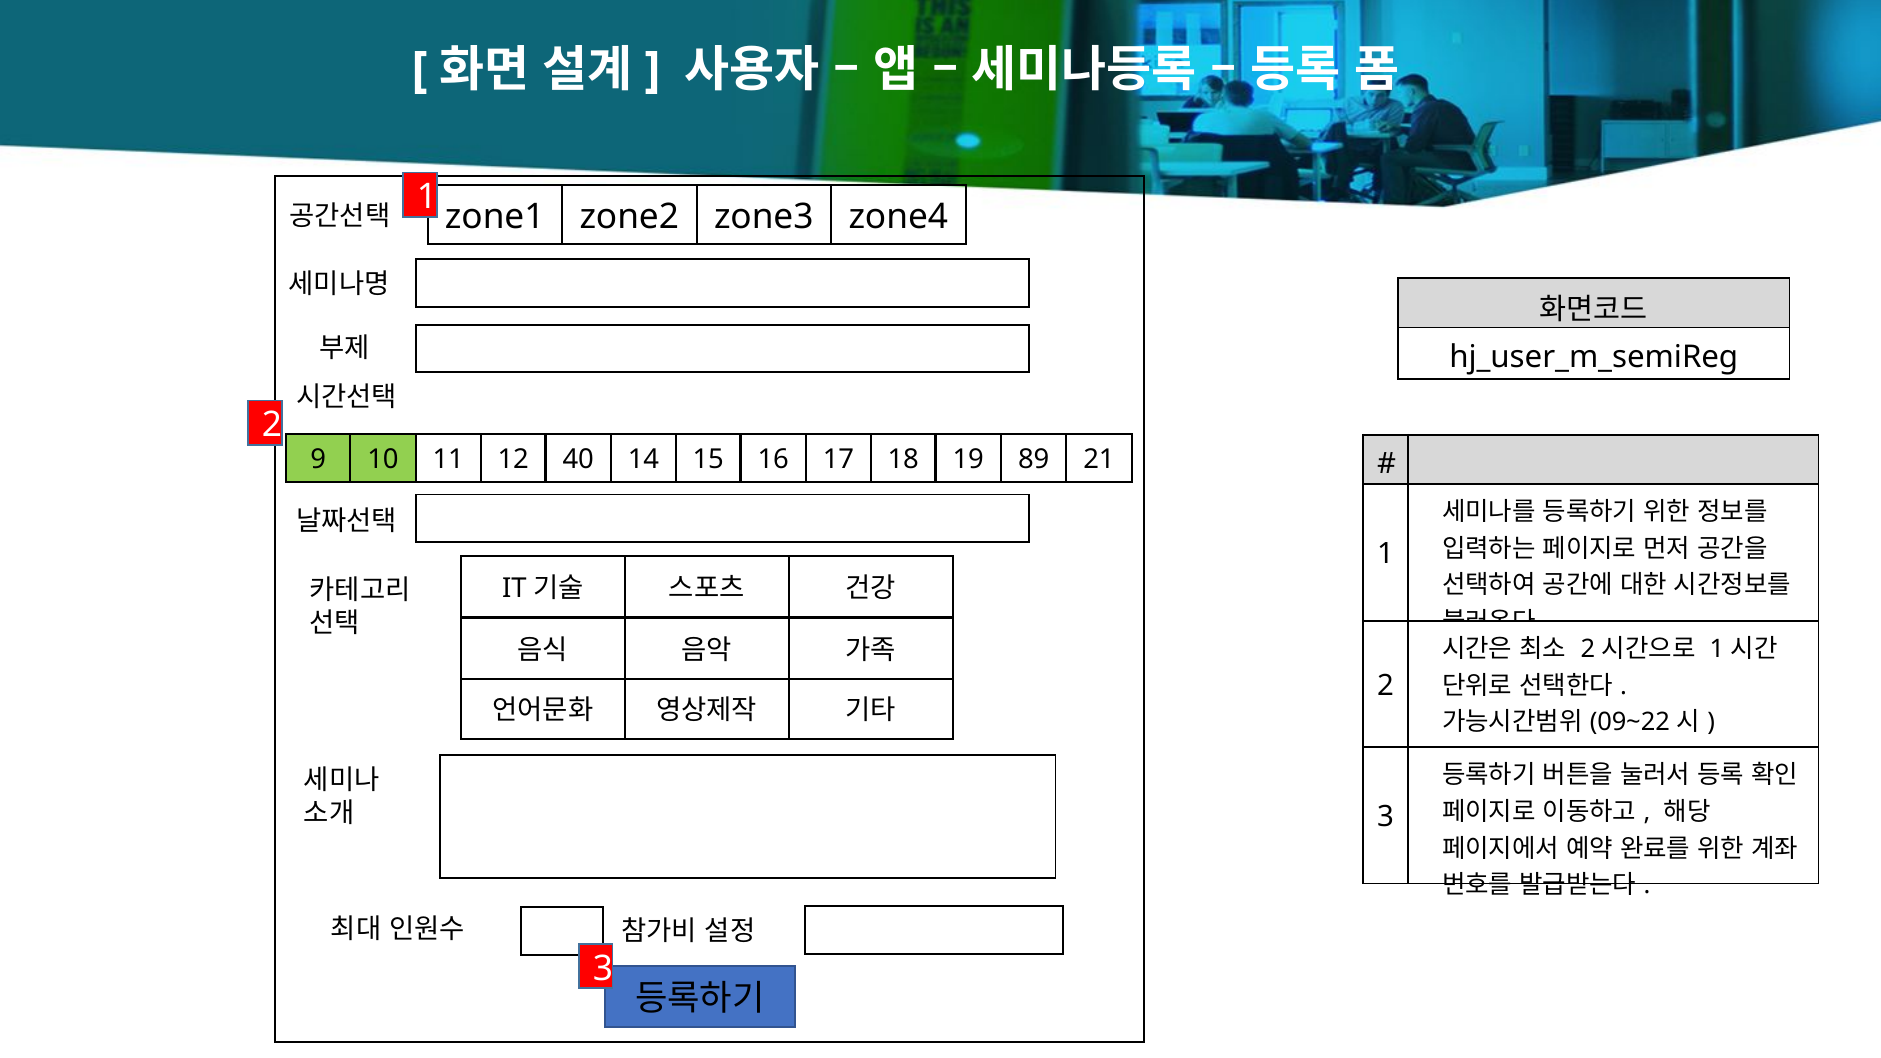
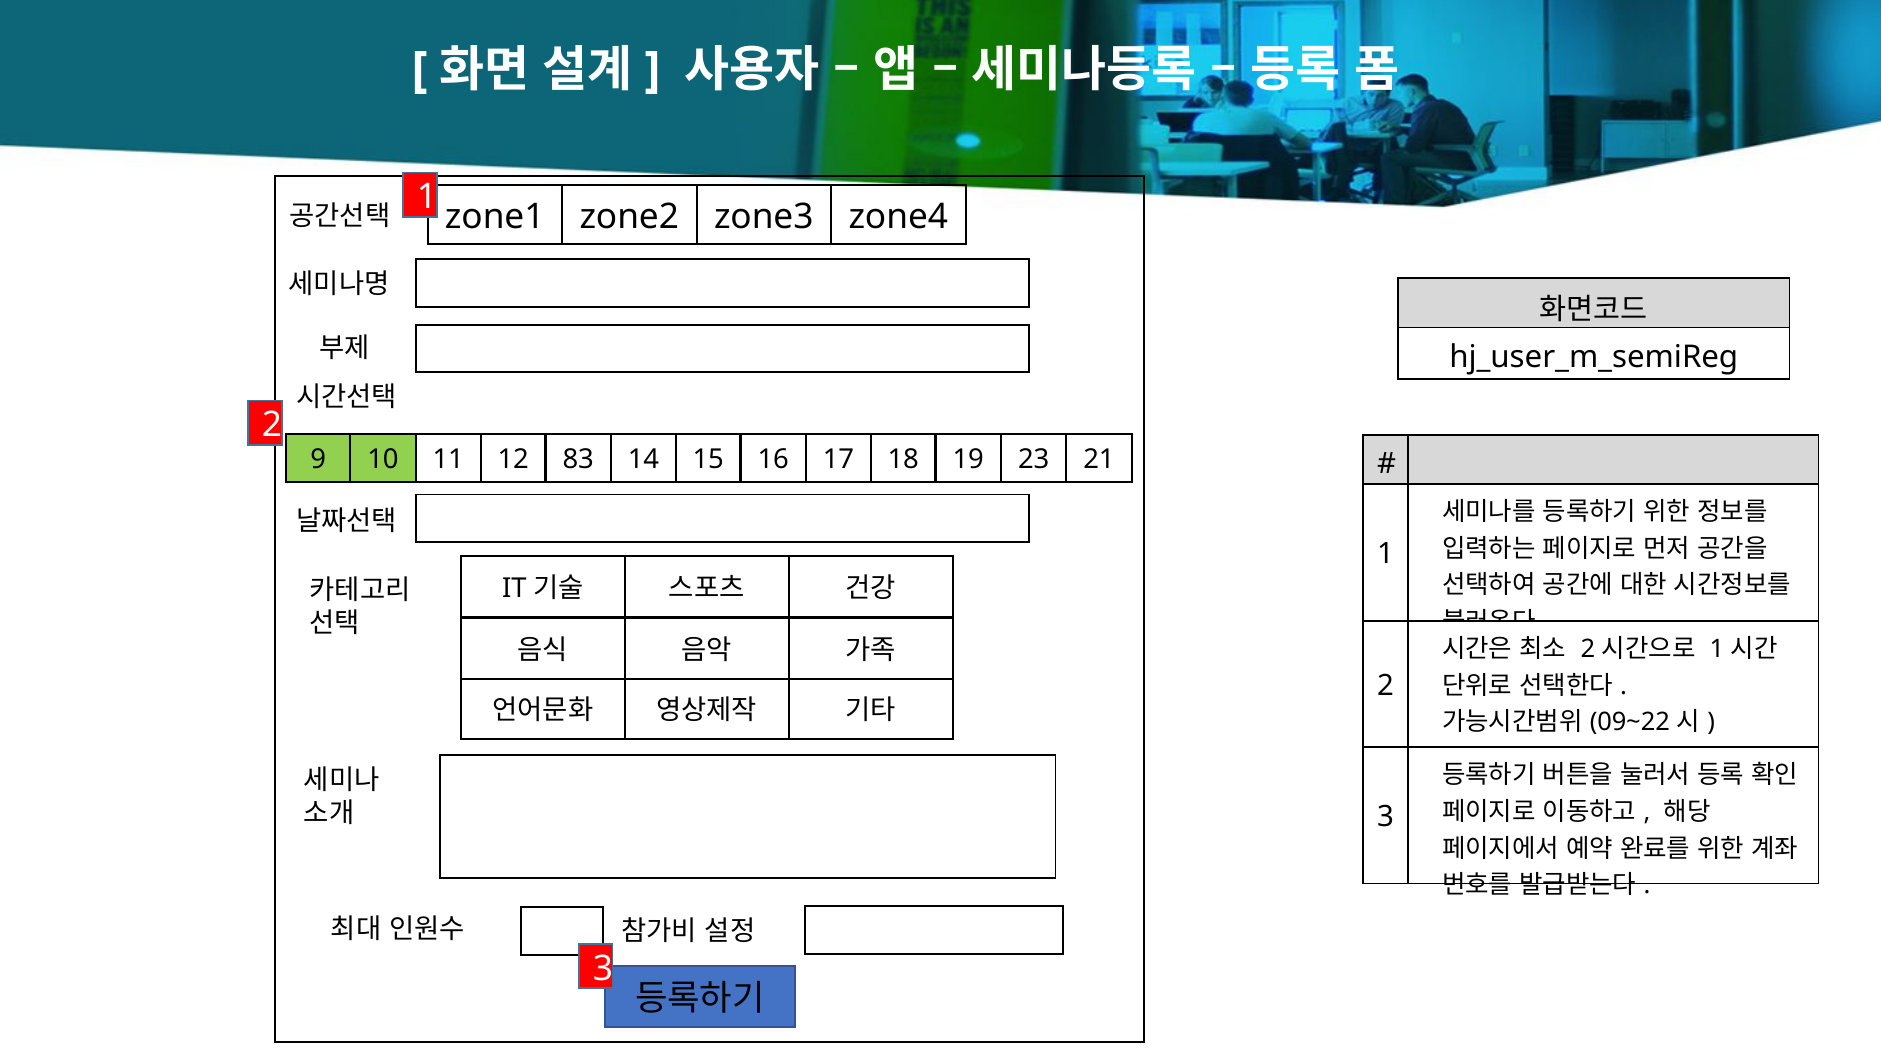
40: 40 -> 83
89: 89 -> 23
